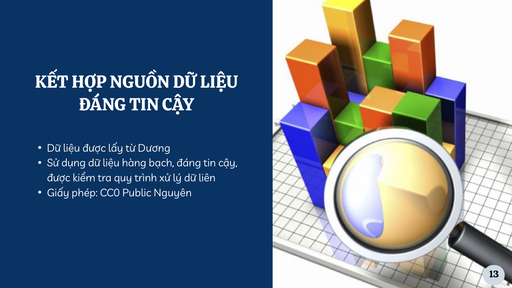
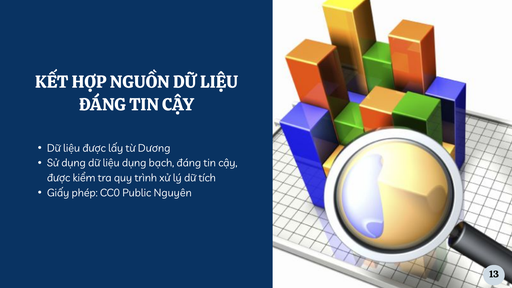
liệu hàng: hàng -> dụng
liên: liên -> tích
